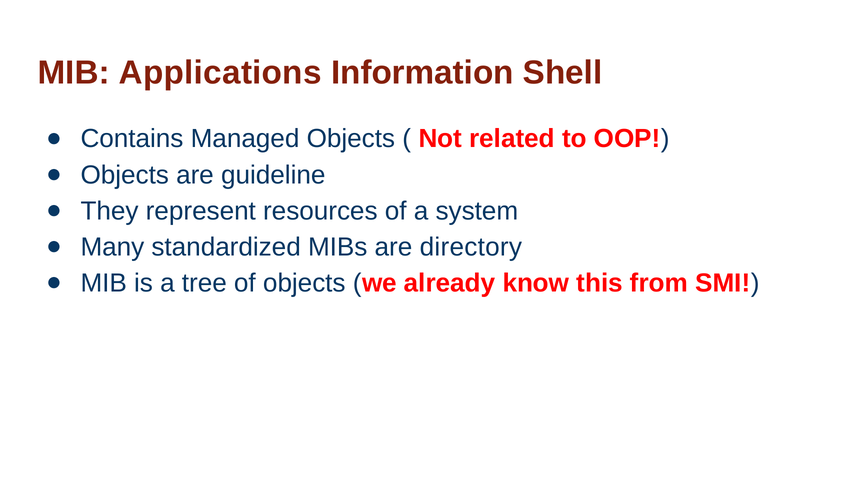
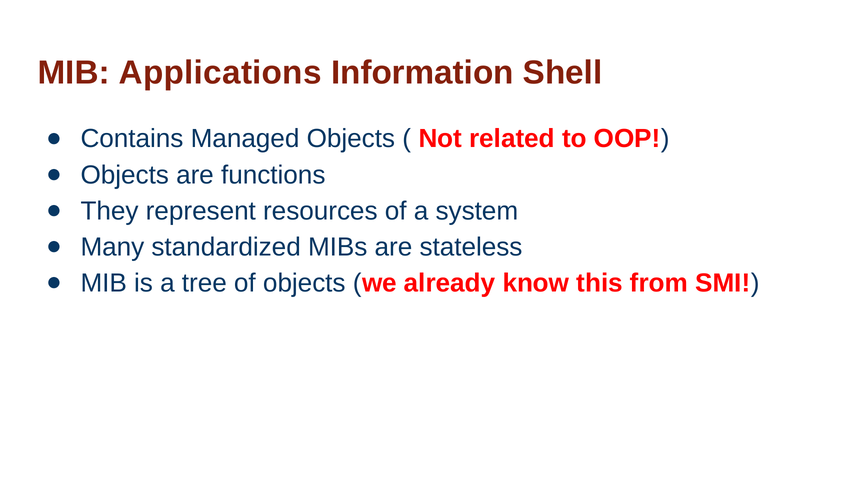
guideline: guideline -> functions
directory: directory -> stateless
